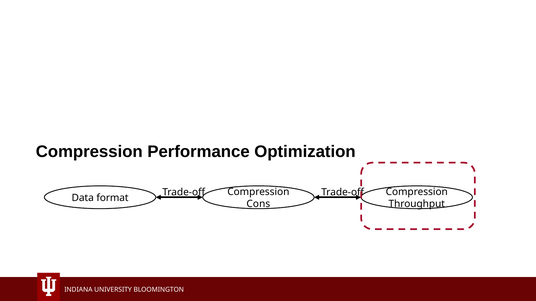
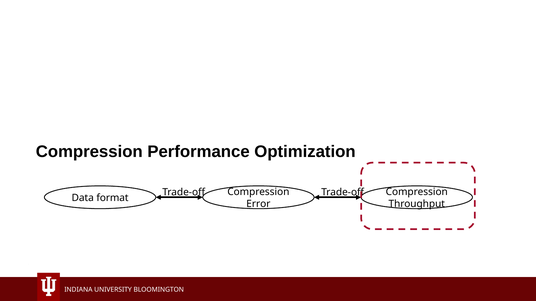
Cons: Cons -> Error
